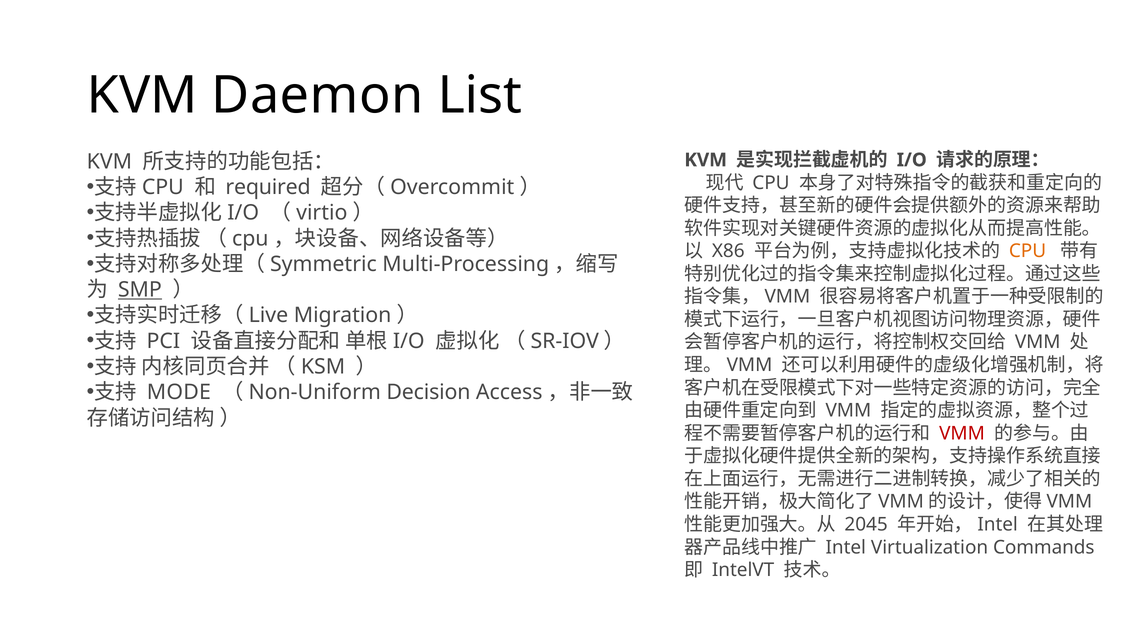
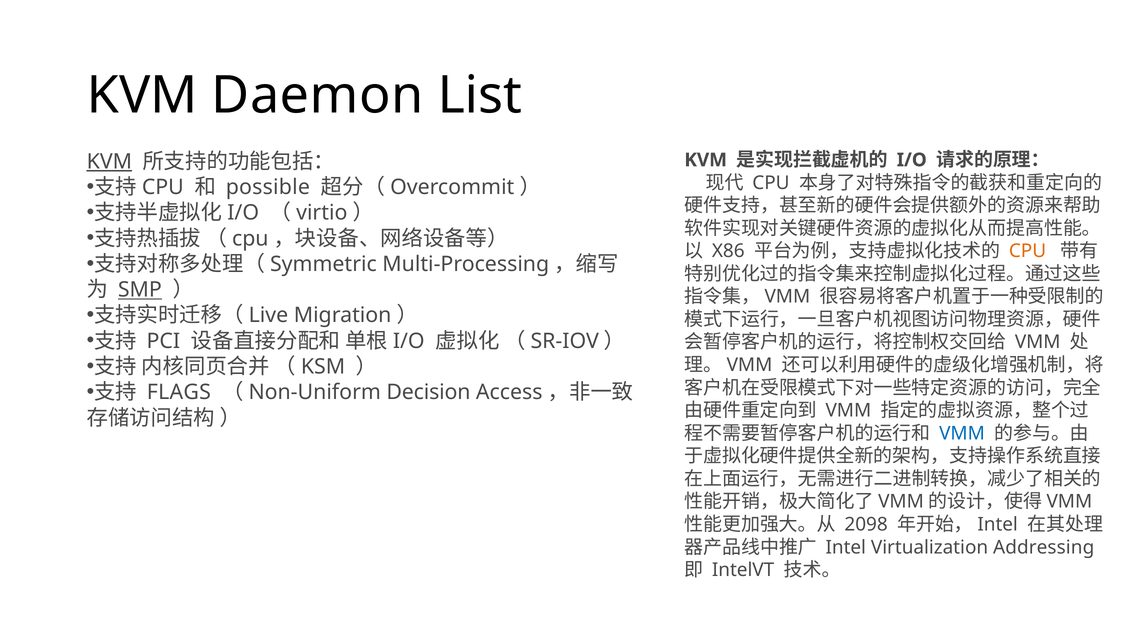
KVM at (109, 161) underline: none -> present
required: required -> possible
MODE: MODE -> FLAGS
VMM at (962, 433) colour: red -> blue
2045: 2045 -> 2098
Commands: Commands -> Addressing
